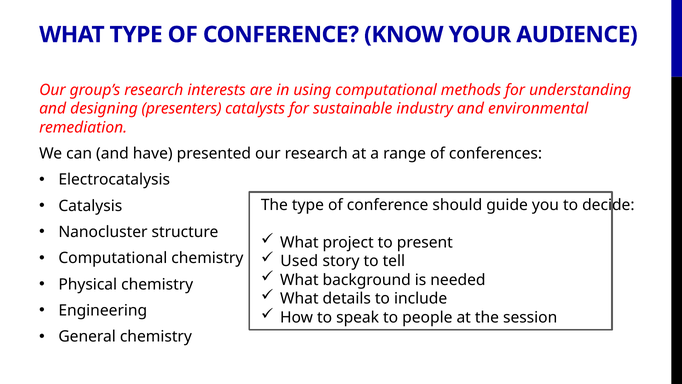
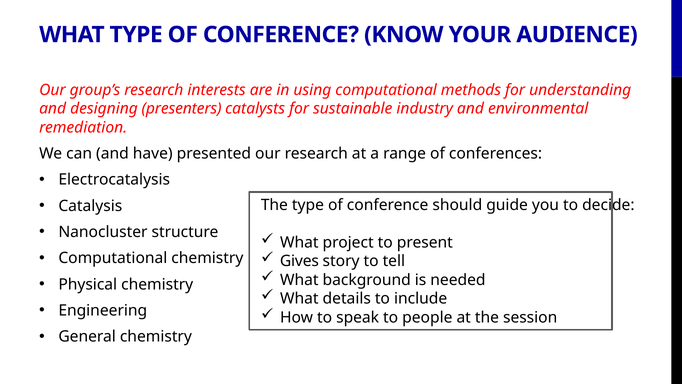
Used: Used -> Gives
